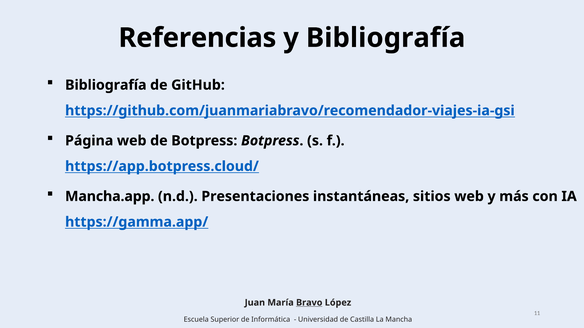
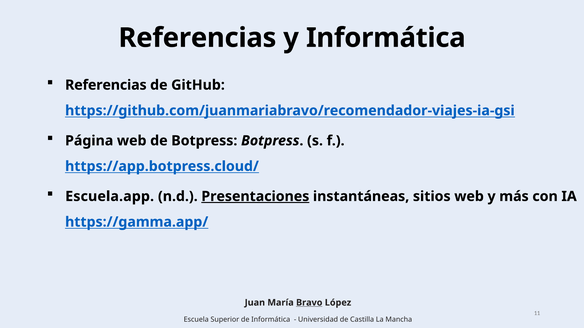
y Bibliografía: Bibliografía -> Informática
Bibliografía at (106, 85): Bibliografía -> Referencias
Mancha.app: Mancha.app -> Escuela.app
Presentaciones underline: none -> present
